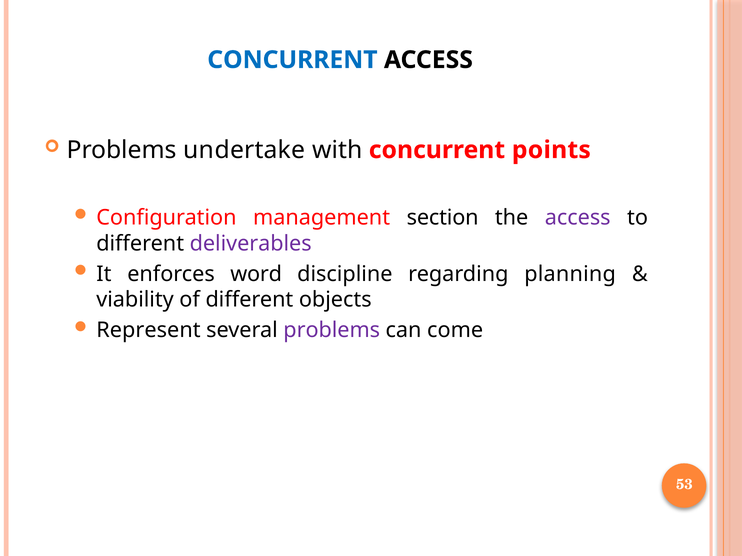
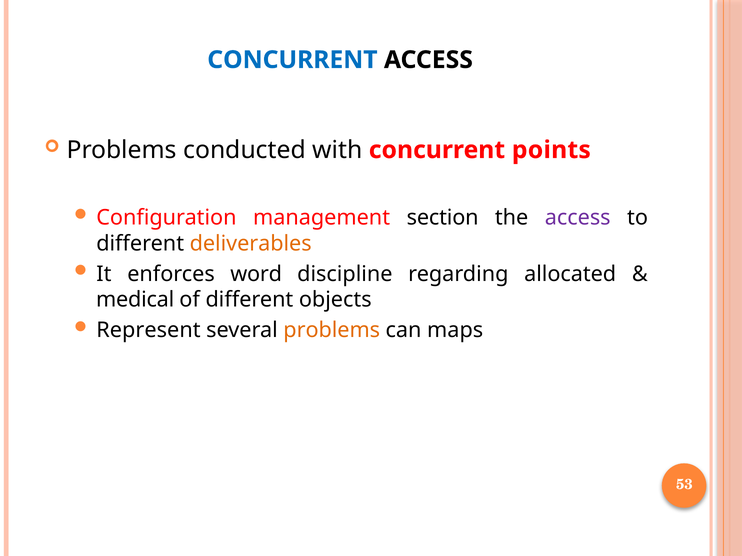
undertake: undertake -> conducted
deliverables colour: purple -> orange
planning: planning -> allocated
viability: viability -> medical
problems at (332, 330) colour: purple -> orange
come: come -> maps
